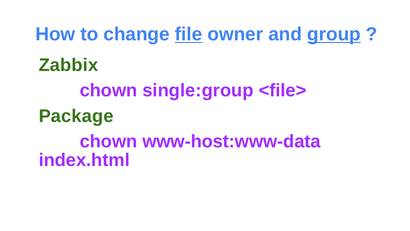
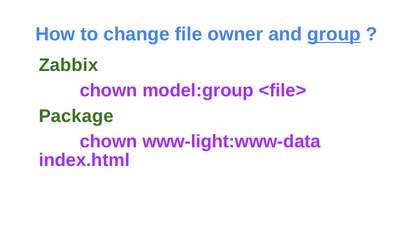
file underline: present -> none
single:group: single:group -> model:group
www-host:www-data: www-host:www-data -> www-light:www-data
